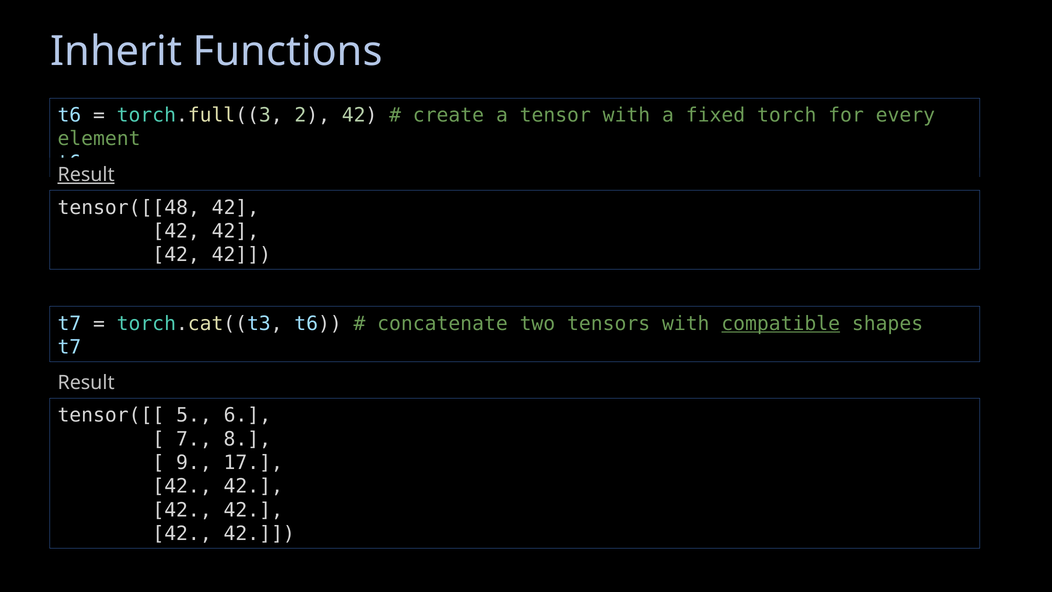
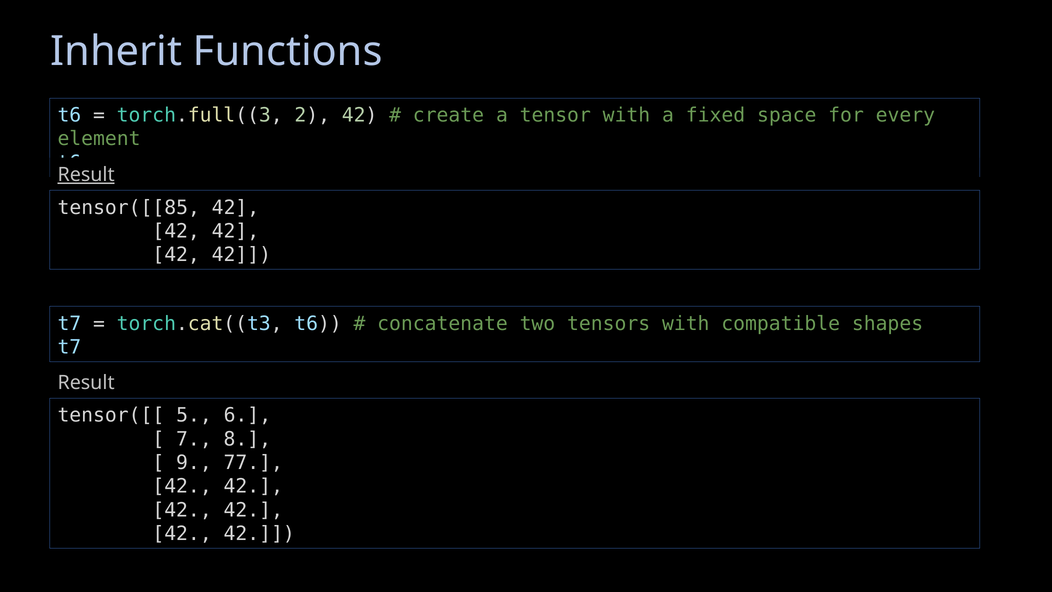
torch: torch -> space
tensor([[48: tensor([[48 -> tensor([[85
compatible underline: present -> none
17: 17 -> 77
